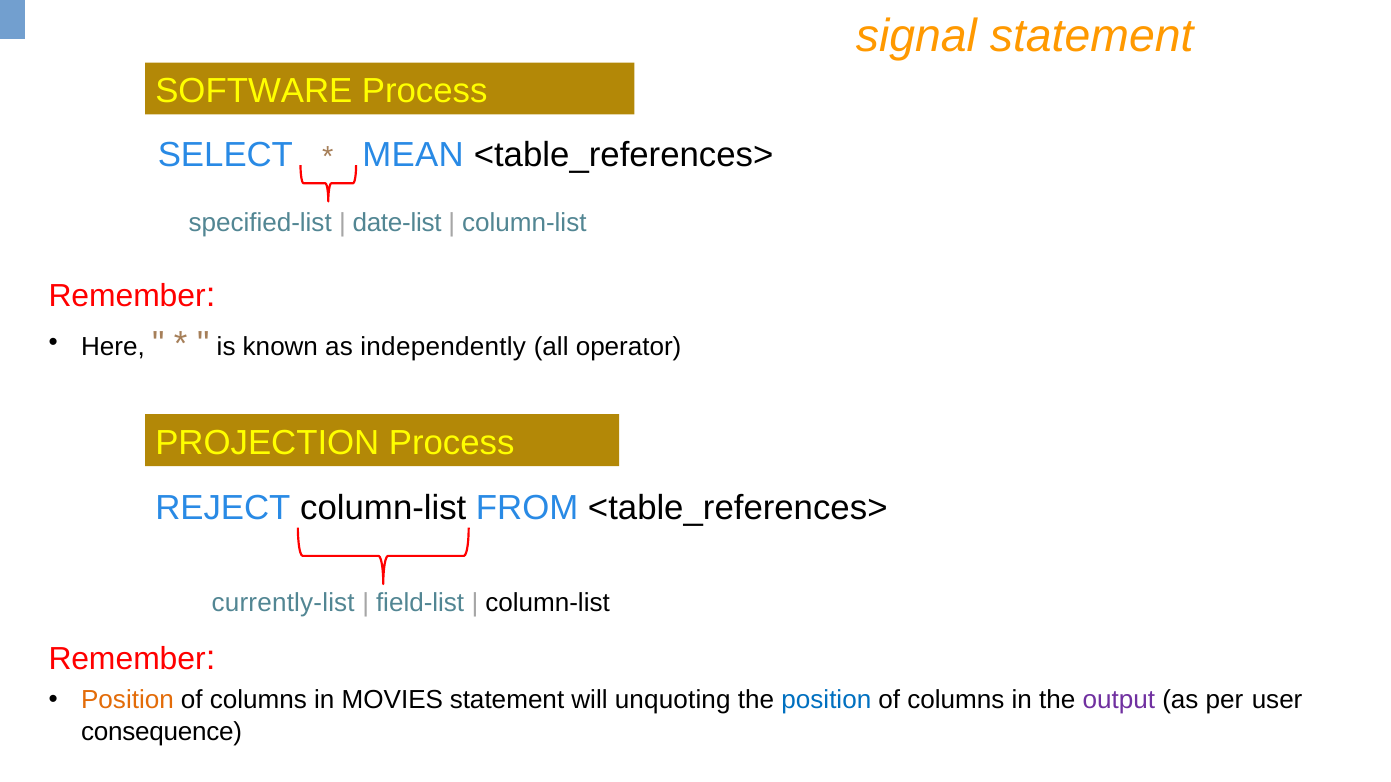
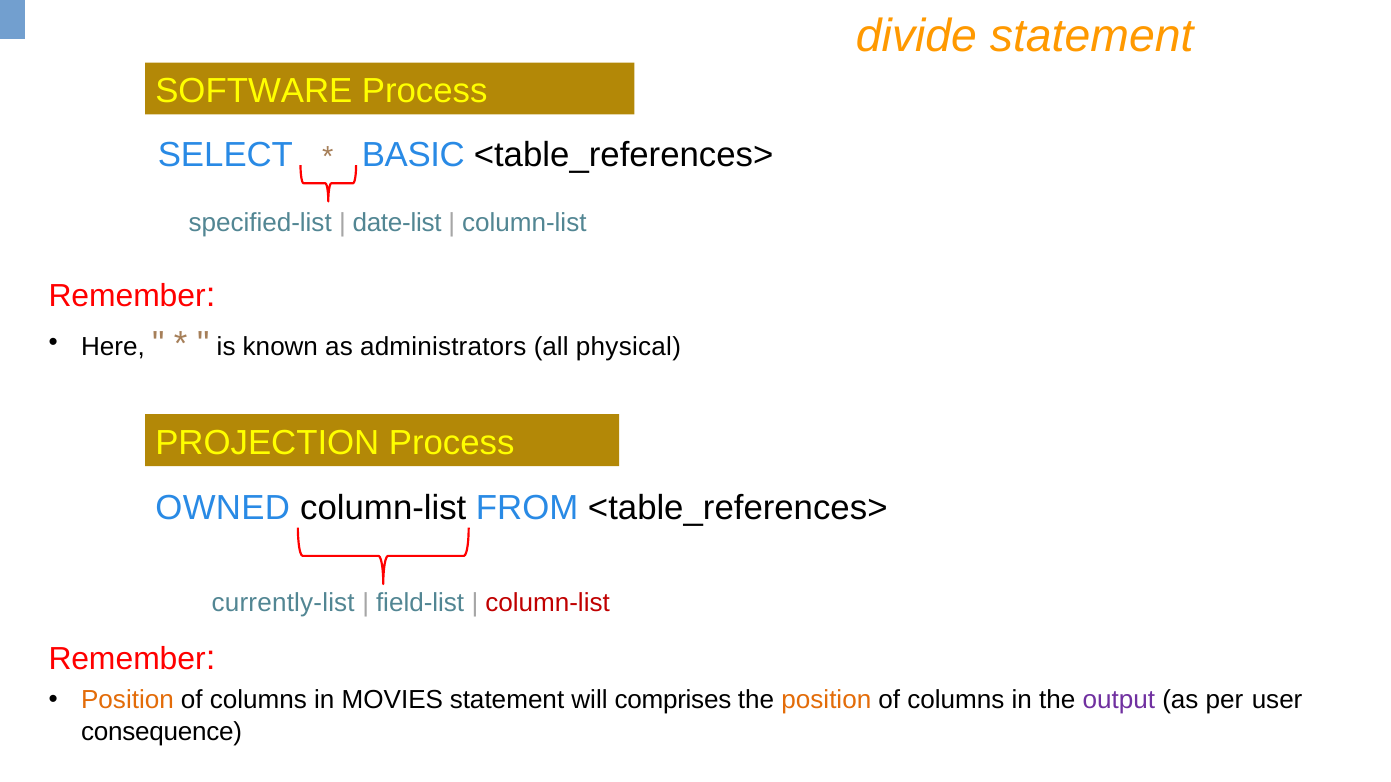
signal: signal -> divide
MEAN: MEAN -> BASIC
independently: independently -> administrators
operator: operator -> physical
REJECT: REJECT -> OWNED
column-list at (548, 603) colour: black -> red
unquoting: unquoting -> comprises
position at (826, 701) colour: blue -> orange
